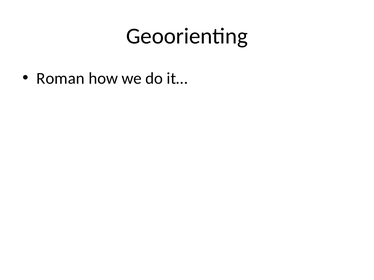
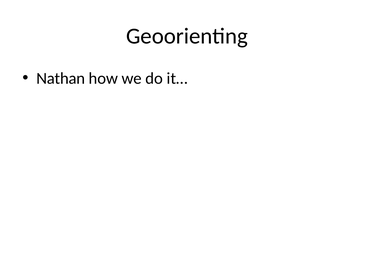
Roman: Roman -> Nathan
